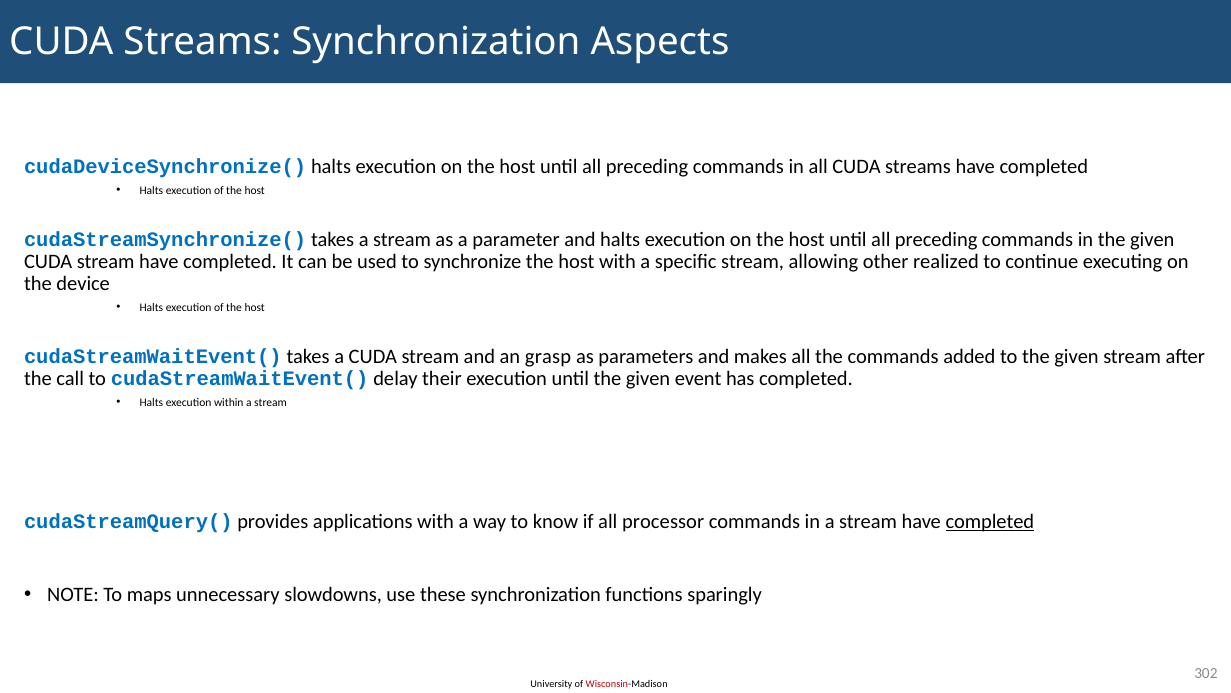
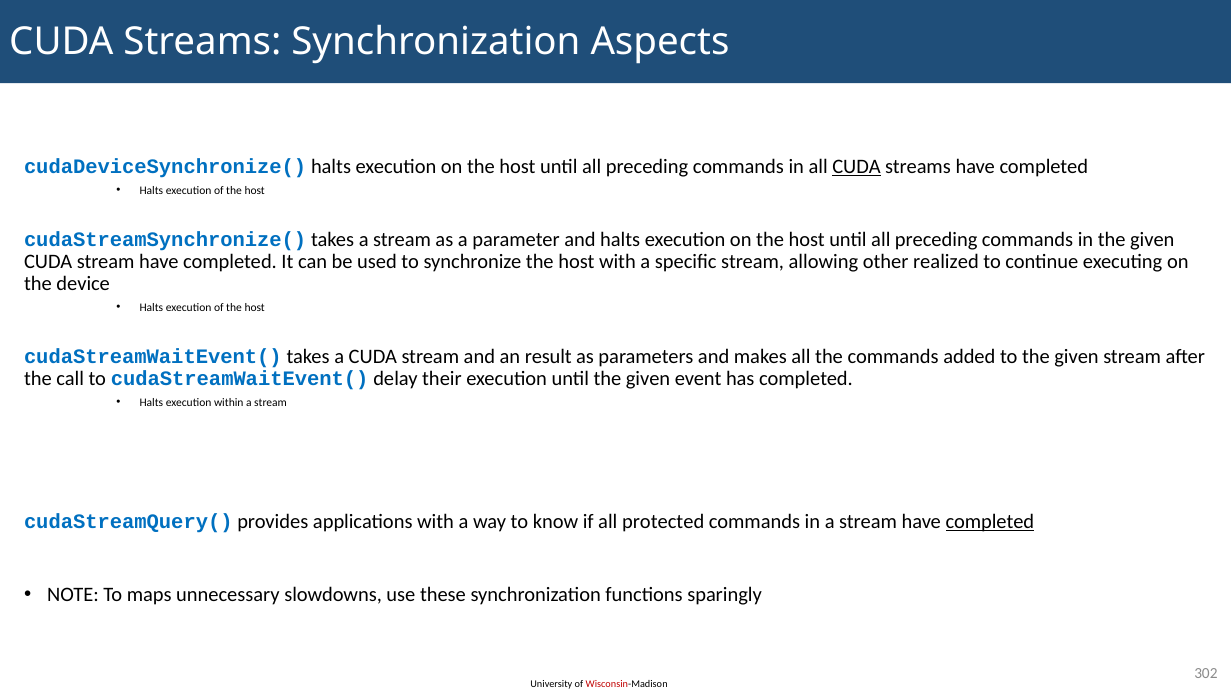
CUDA at (857, 167) underline: none -> present
grasp: grasp -> result
processor: processor -> protected
